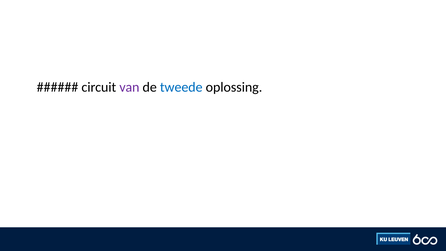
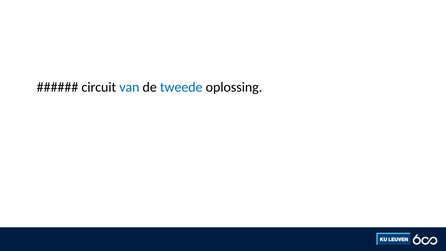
van colour: purple -> blue
